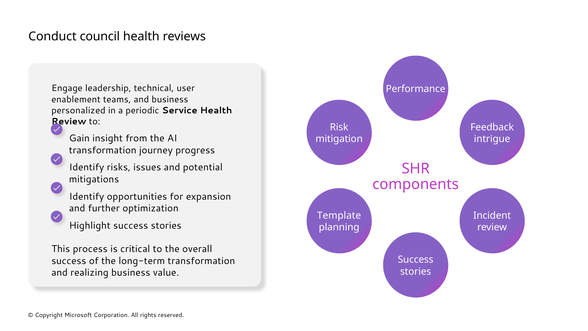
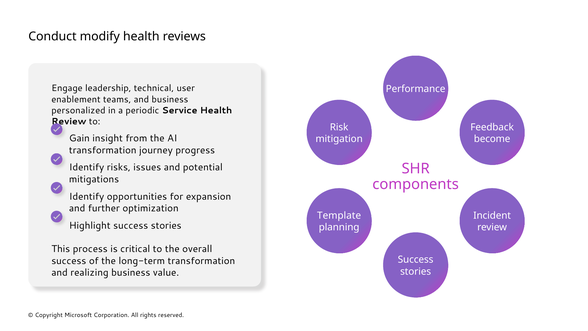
council: council -> modify
intrigue: intrigue -> become
